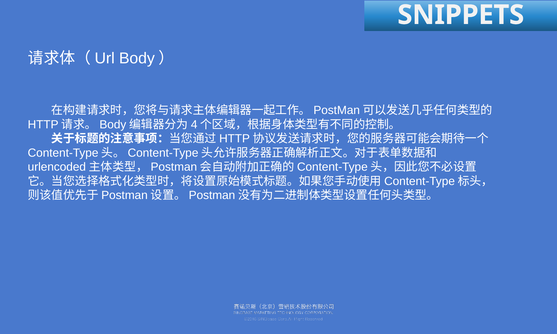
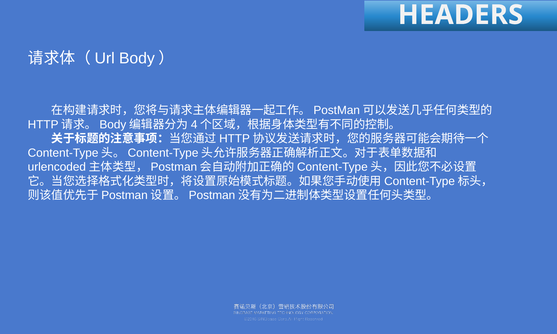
SNIPPETS: SNIPPETS -> HEADERS
